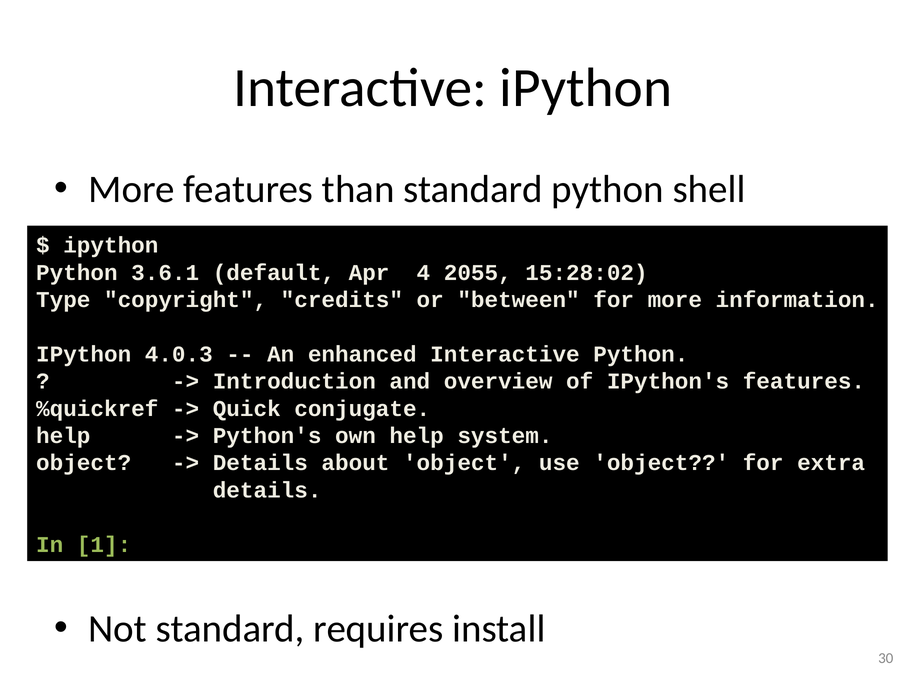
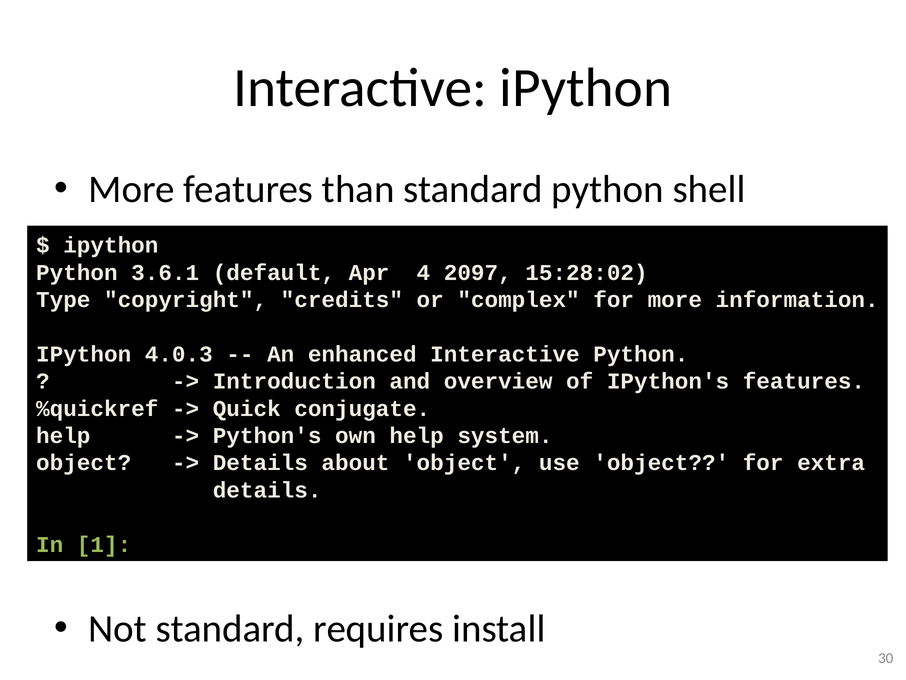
2055: 2055 -> 2097
between: between -> complex
